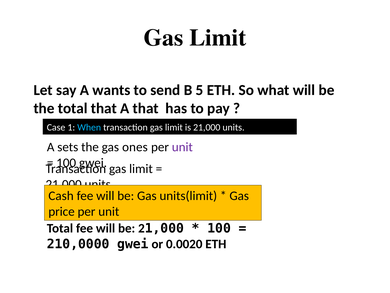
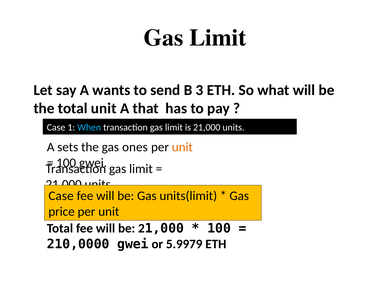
5: 5 -> 3
total that: that -> unit
unit at (182, 147) colour: purple -> orange
Cash at (61, 195): Cash -> Case
0.0020: 0.0020 -> 5.9979
